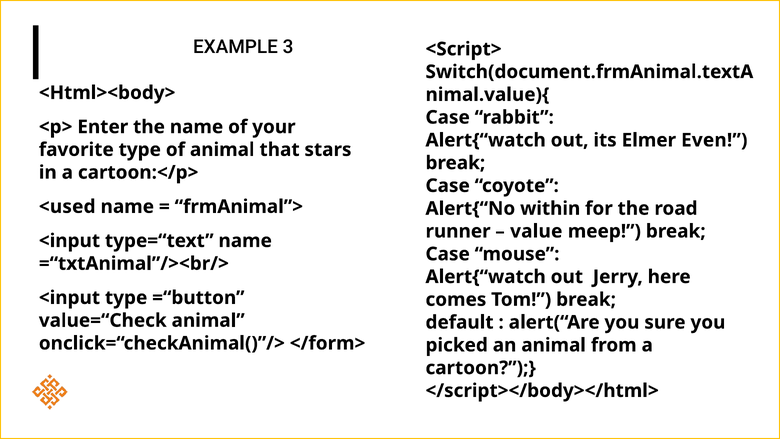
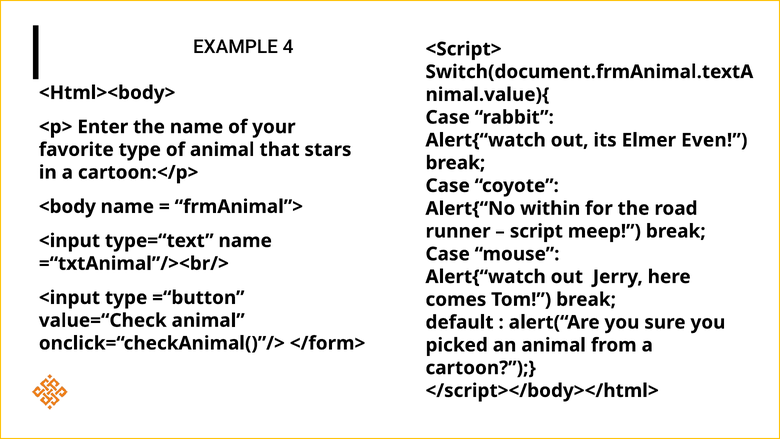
3: 3 -> 4
<used: <used -> <body
value: value -> script
